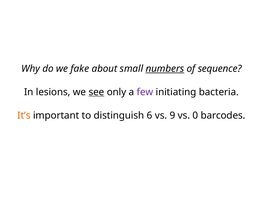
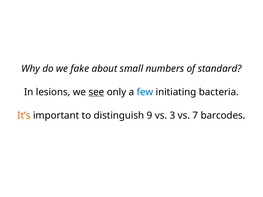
numbers underline: present -> none
sequence: sequence -> standard
few colour: purple -> blue
6: 6 -> 9
9: 9 -> 3
0: 0 -> 7
